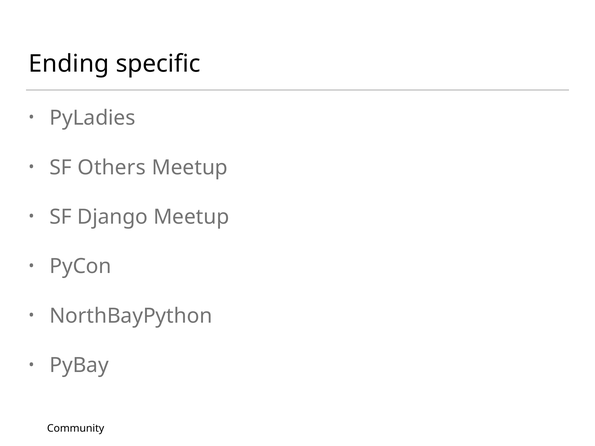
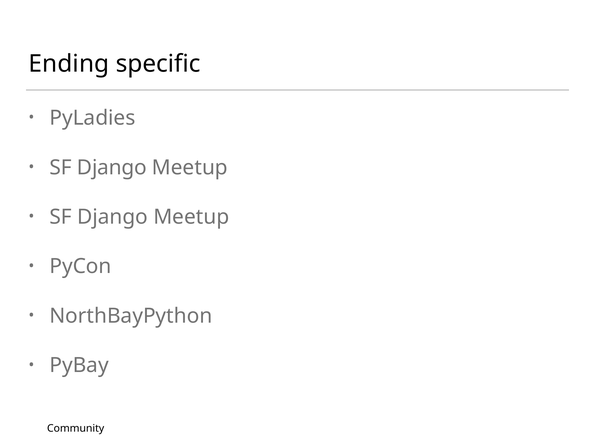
Others at (112, 168): Others -> Django
